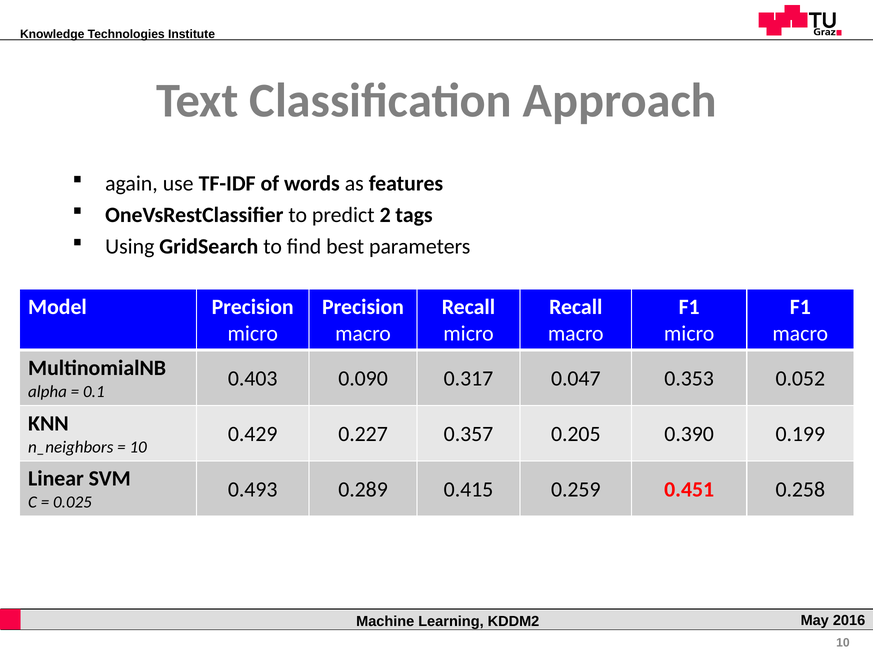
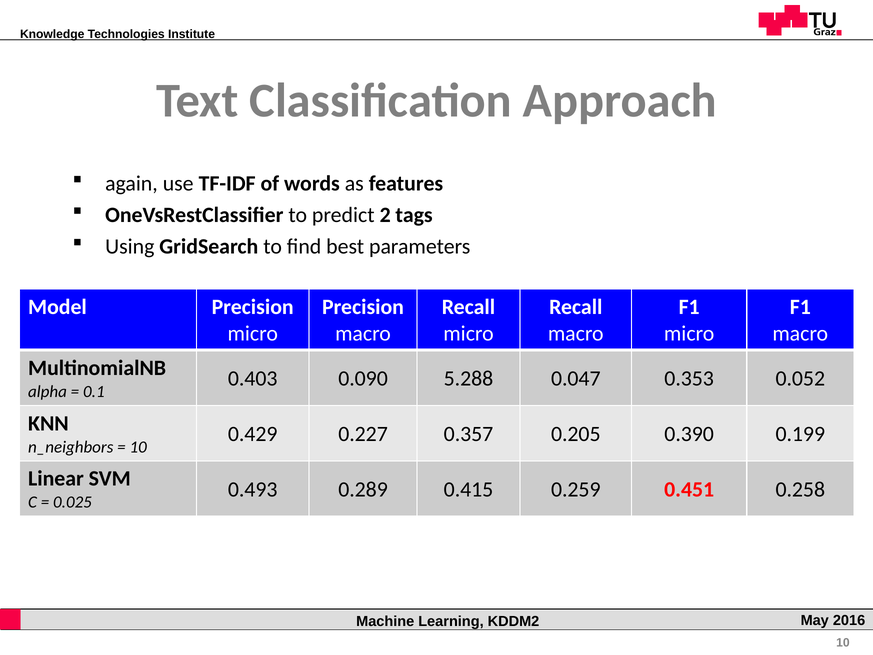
0.317: 0.317 -> 5.288
